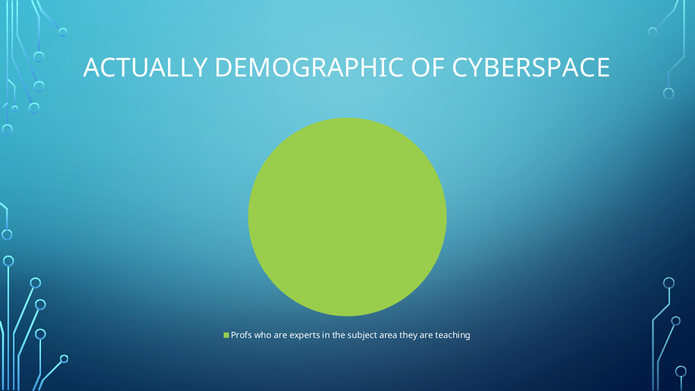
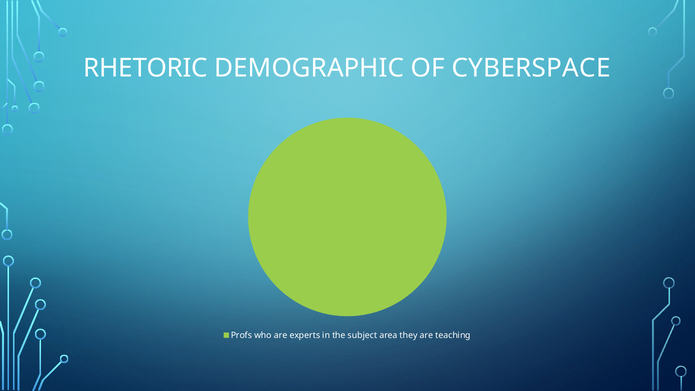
ACTUALLY: ACTUALLY -> RHETORIC
